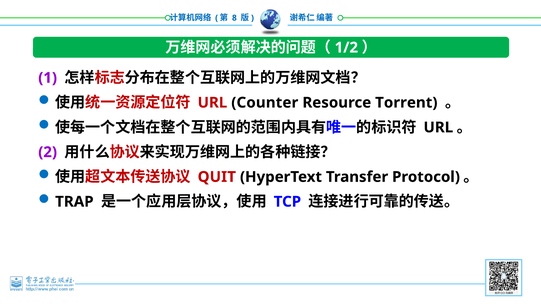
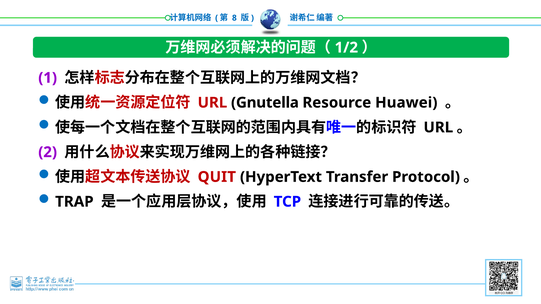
Counter: Counter -> Gnutella
Torrent: Torrent -> Huawei
